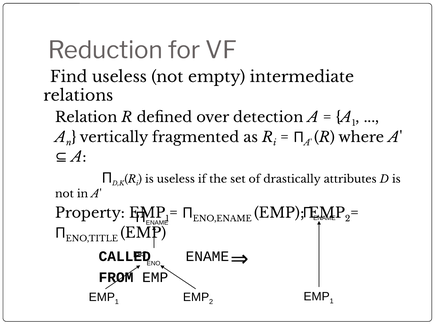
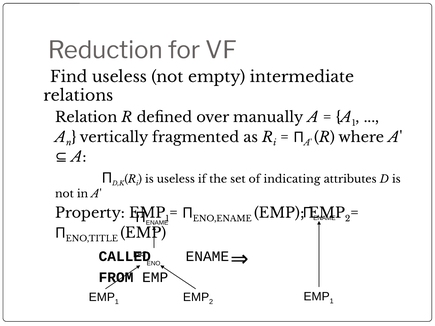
detection: detection -> manually
drastically: drastically -> indicating
